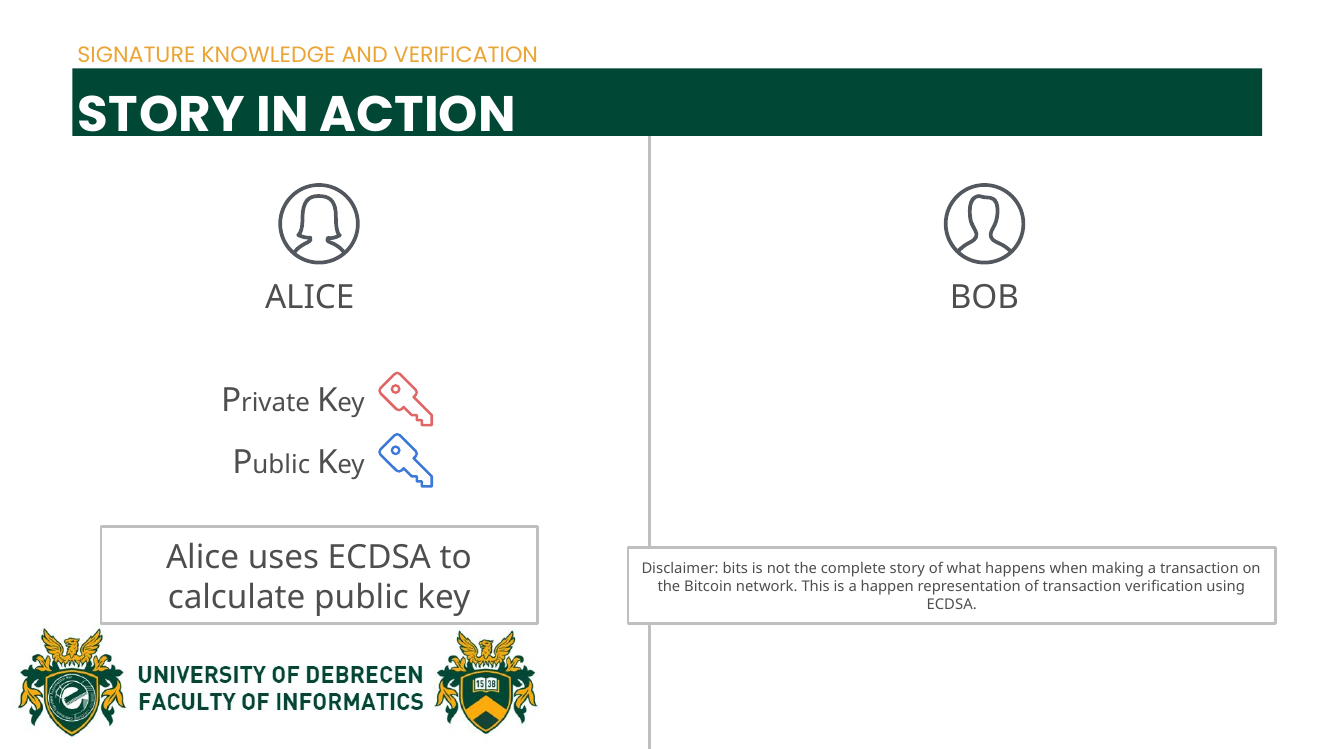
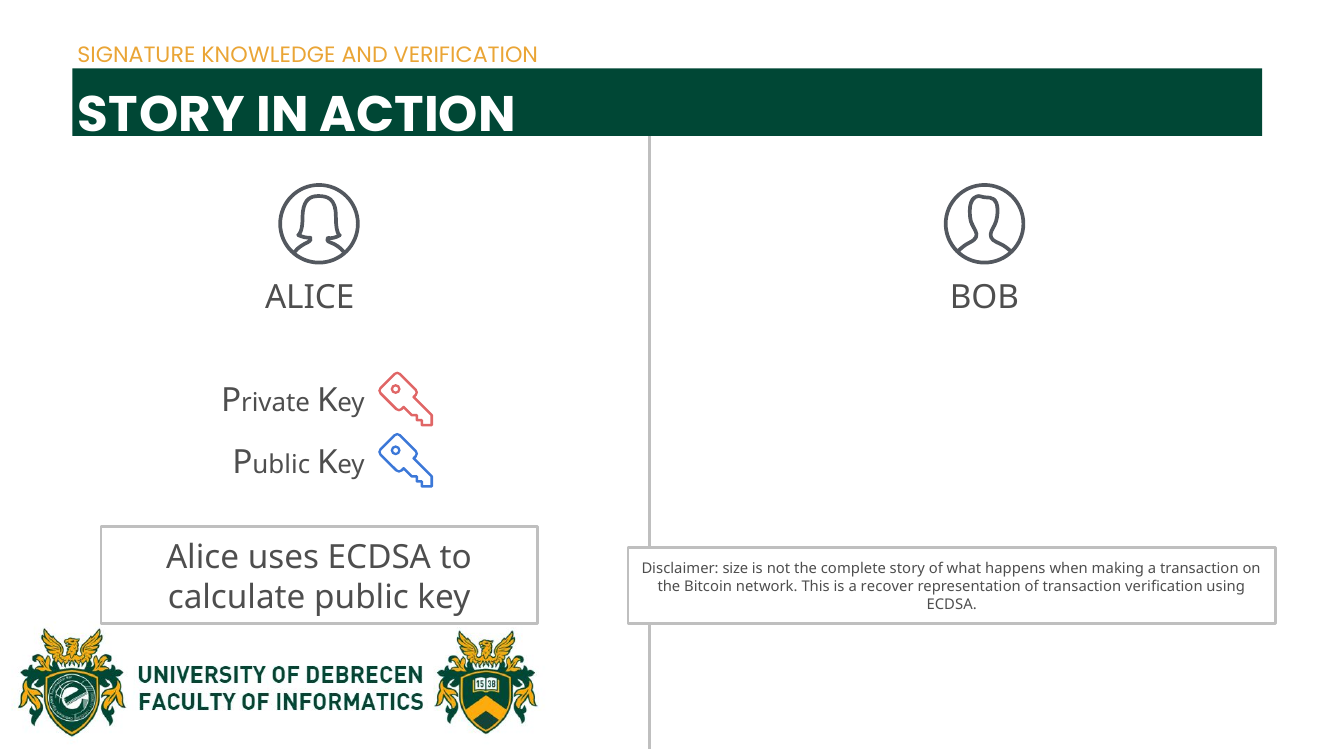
bits: bits -> size
happen: happen -> recover
